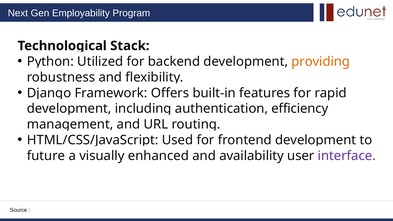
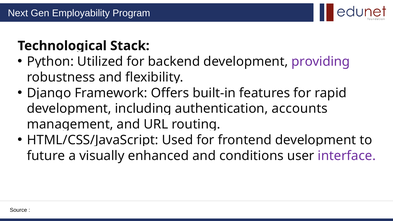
providing colour: orange -> purple
efficiency: efficiency -> accounts
availability: availability -> conditions
